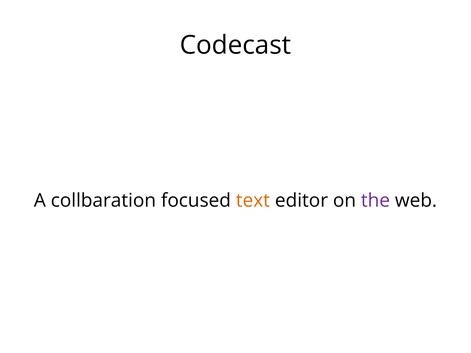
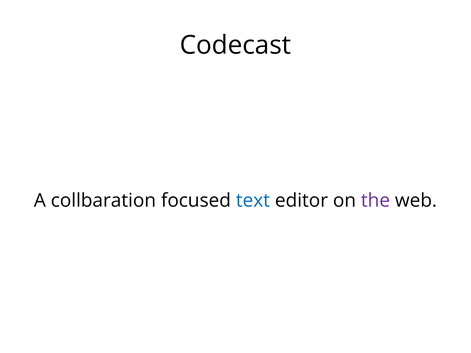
text colour: orange -> blue
